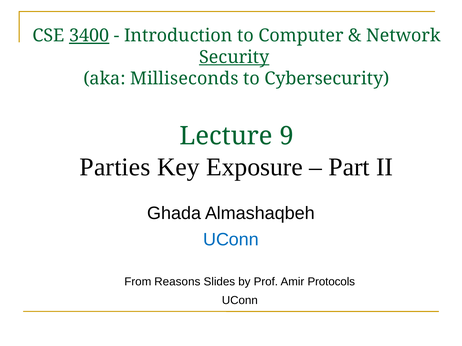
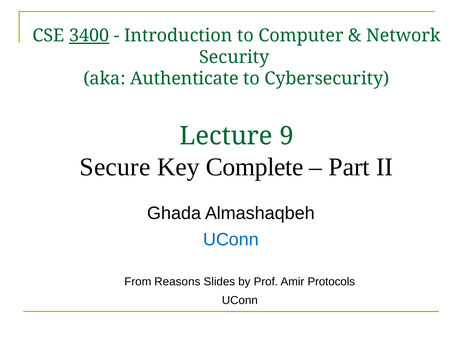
Security underline: present -> none
Milliseconds: Milliseconds -> Authenticate
Parties: Parties -> Secure
Exposure: Exposure -> Complete
